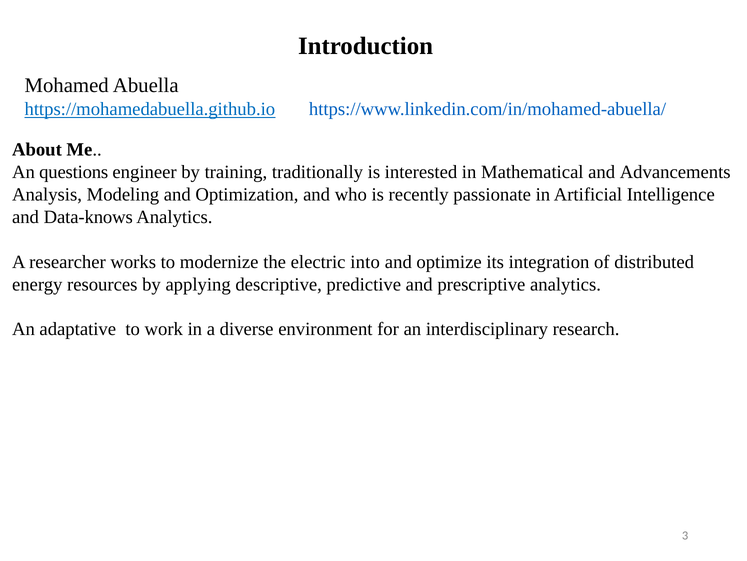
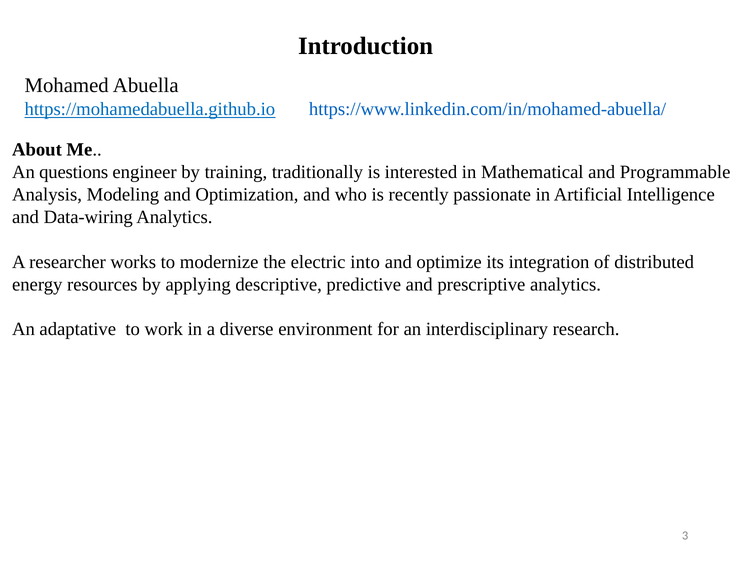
Advancements: Advancements -> Programmable
Data-knows: Data-knows -> Data-wiring
